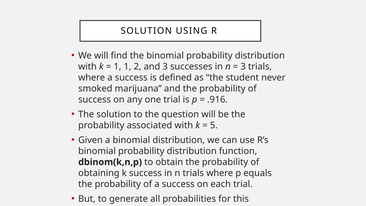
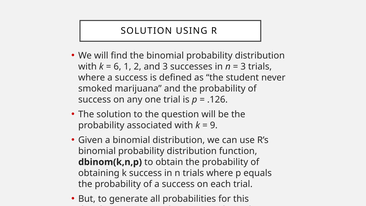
1 at (117, 67): 1 -> 6
.916: .916 -> .126
5: 5 -> 9
